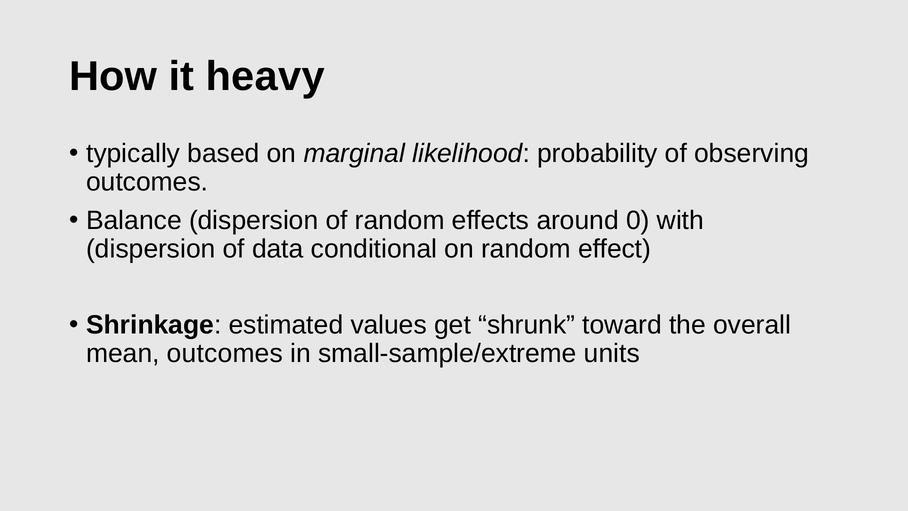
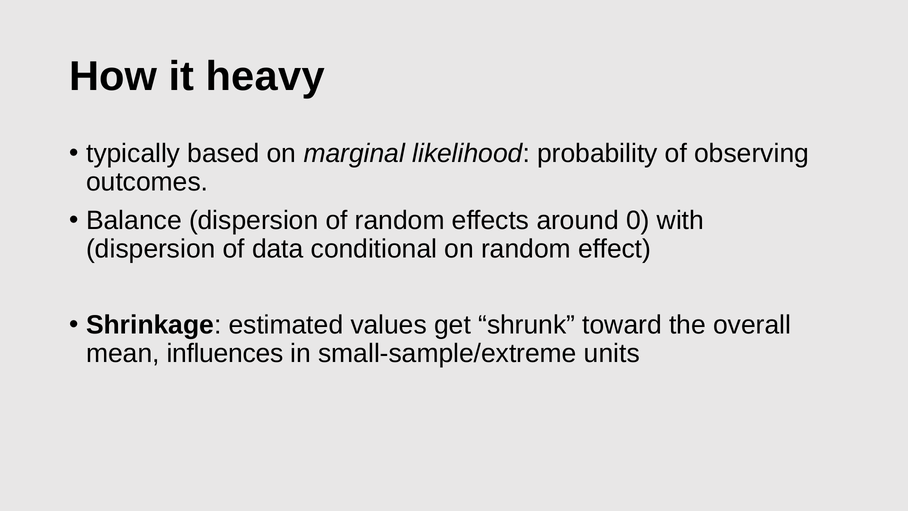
mean outcomes: outcomes -> influences
